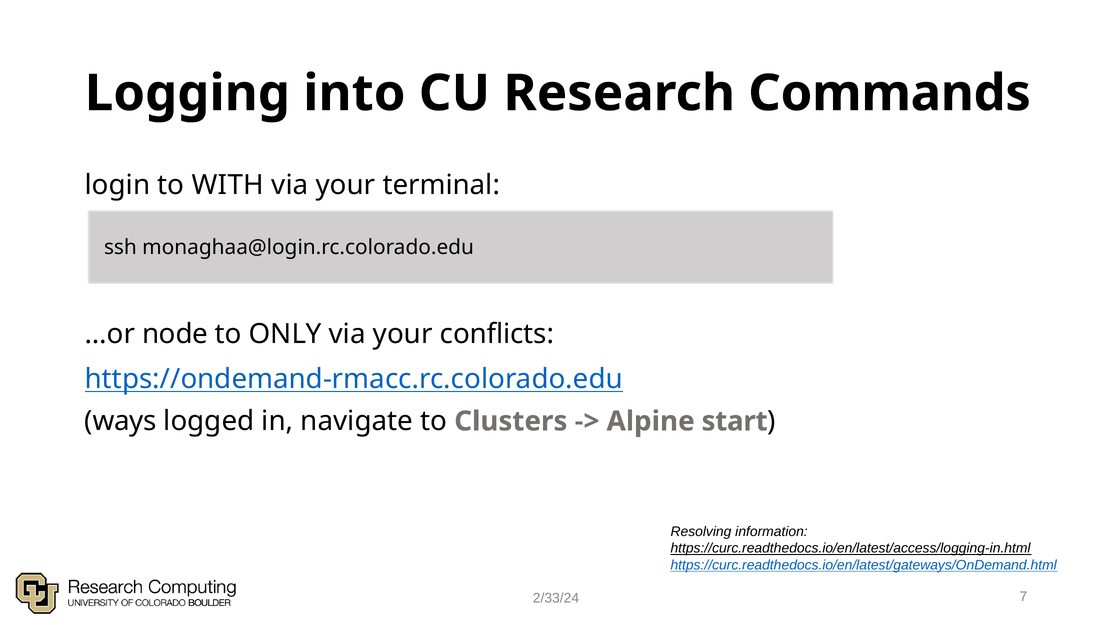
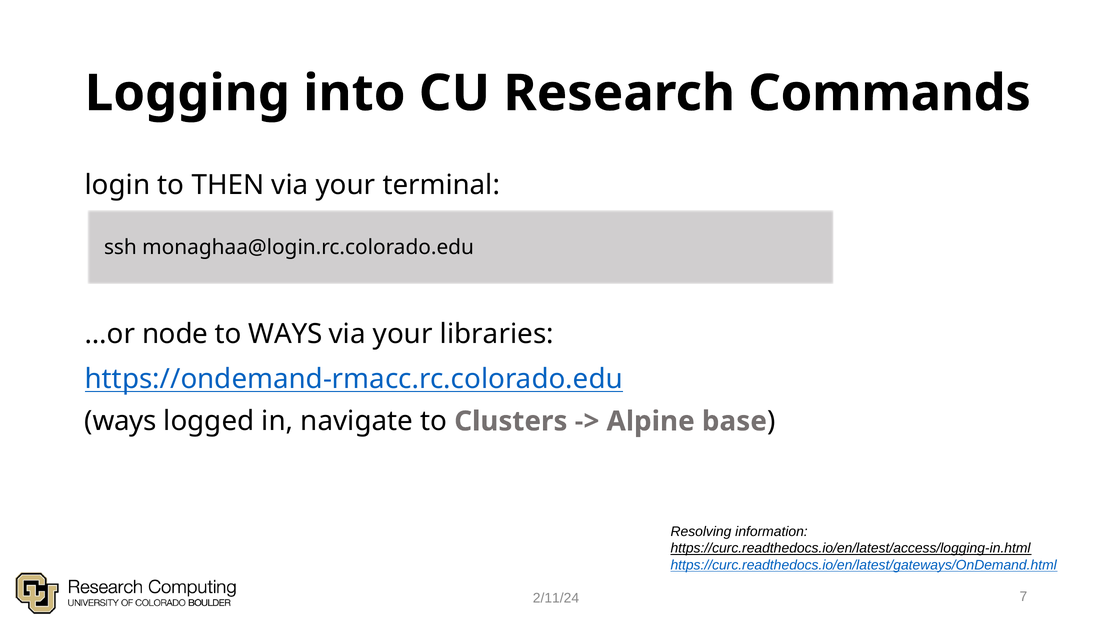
WITH: WITH -> THEN
to ONLY: ONLY -> WAYS
conflicts: conflicts -> libraries
start: start -> base
2/33/24: 2/33/24 -> 2/11/24
